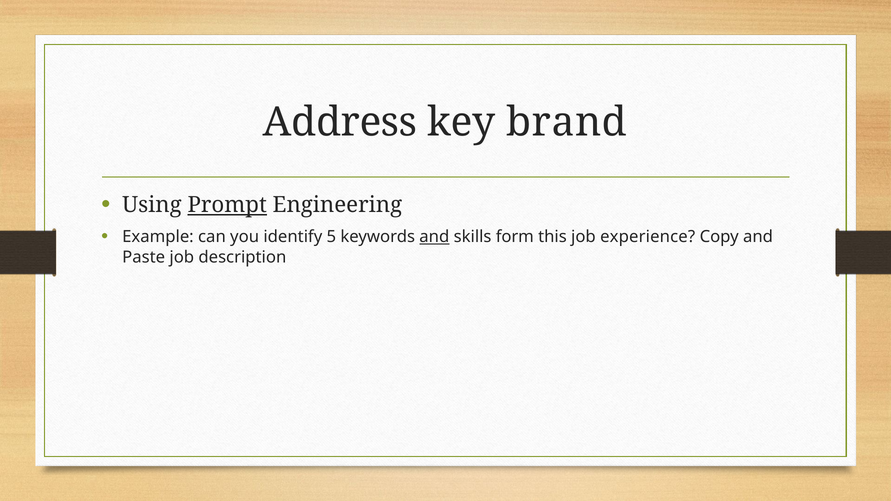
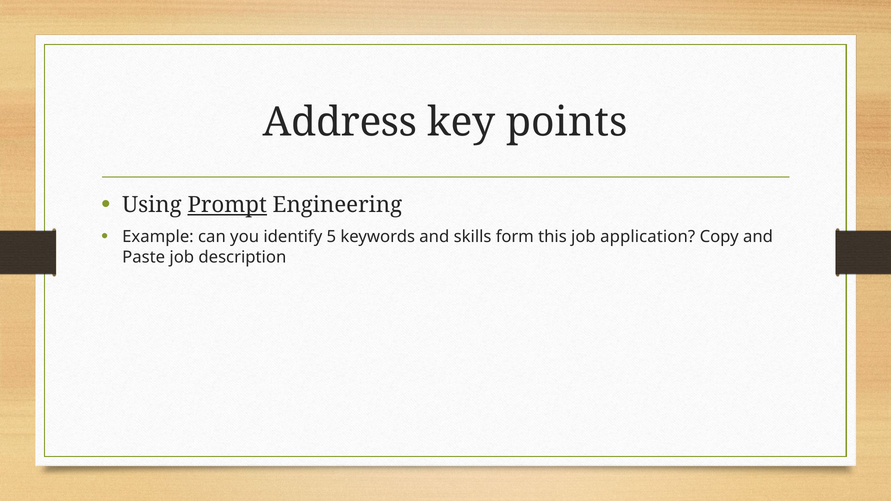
brand: brand -> points
and at (434, 237) underline: present -> none
experience: experience -> application
